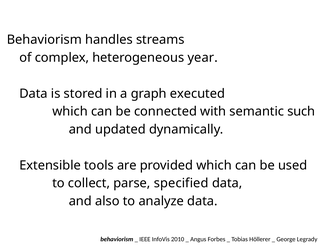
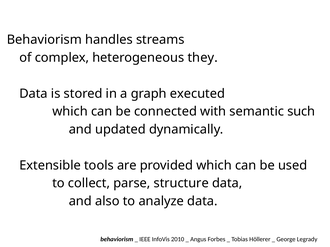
year: year -> they
specified: specified -> structure
